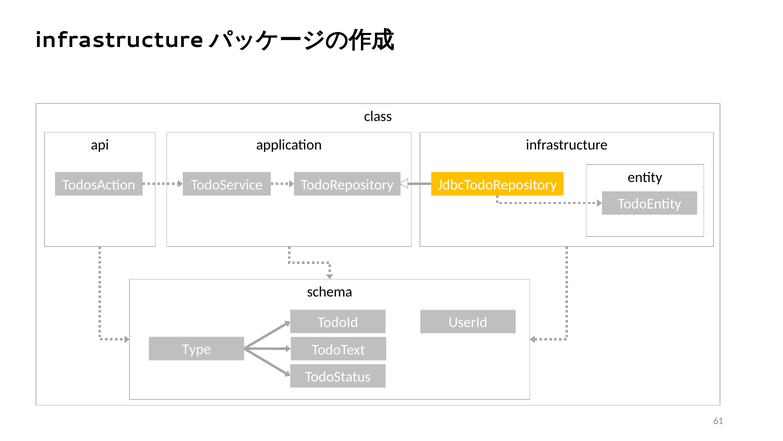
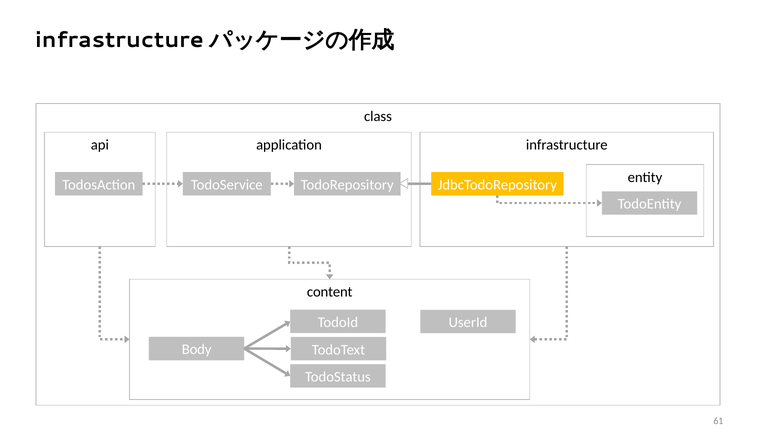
schema: schema -> content
Type: Type -> Body
